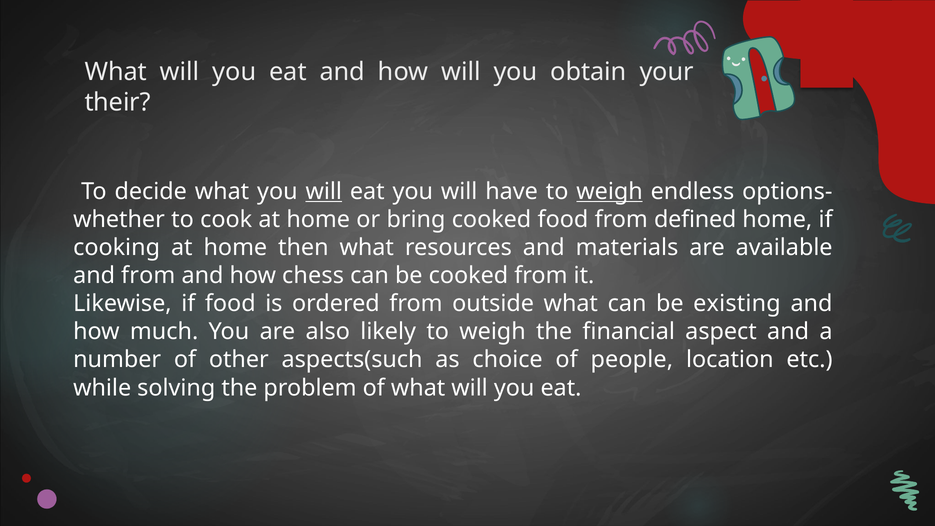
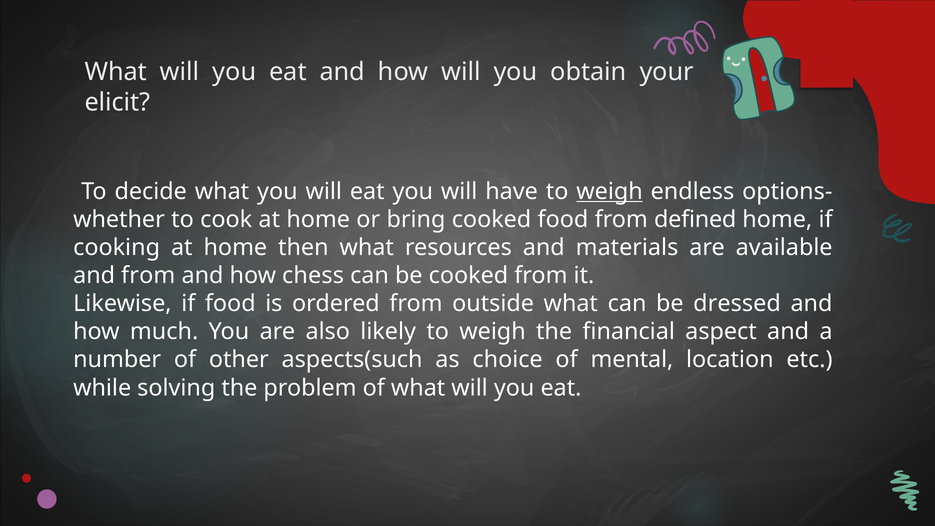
their: their -> elicit
will at (324, 191) underline: present -> none
existing: existing -> dressed
people: people -> mental
